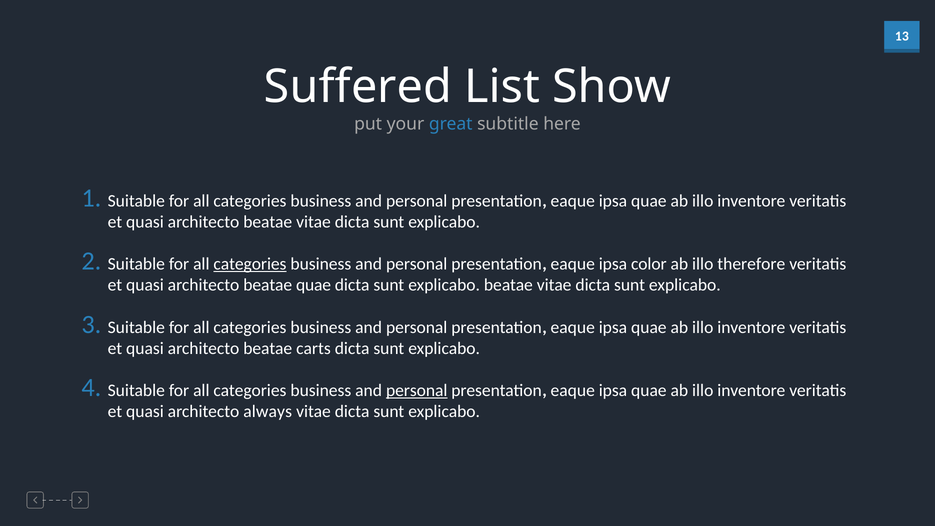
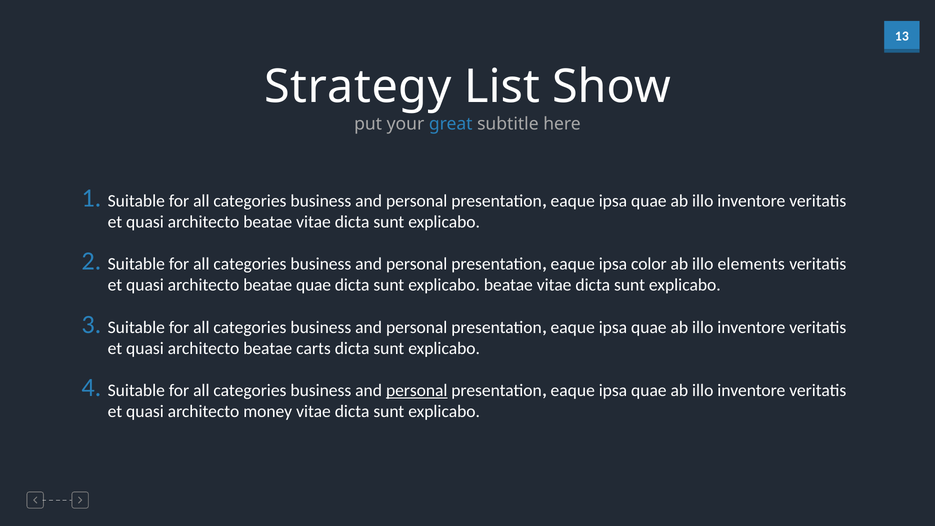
Suffered: Suffered -> Strategy
categories at (250, 264) underline: present -> none
therefore: therefore -> elements
always: always -> money
